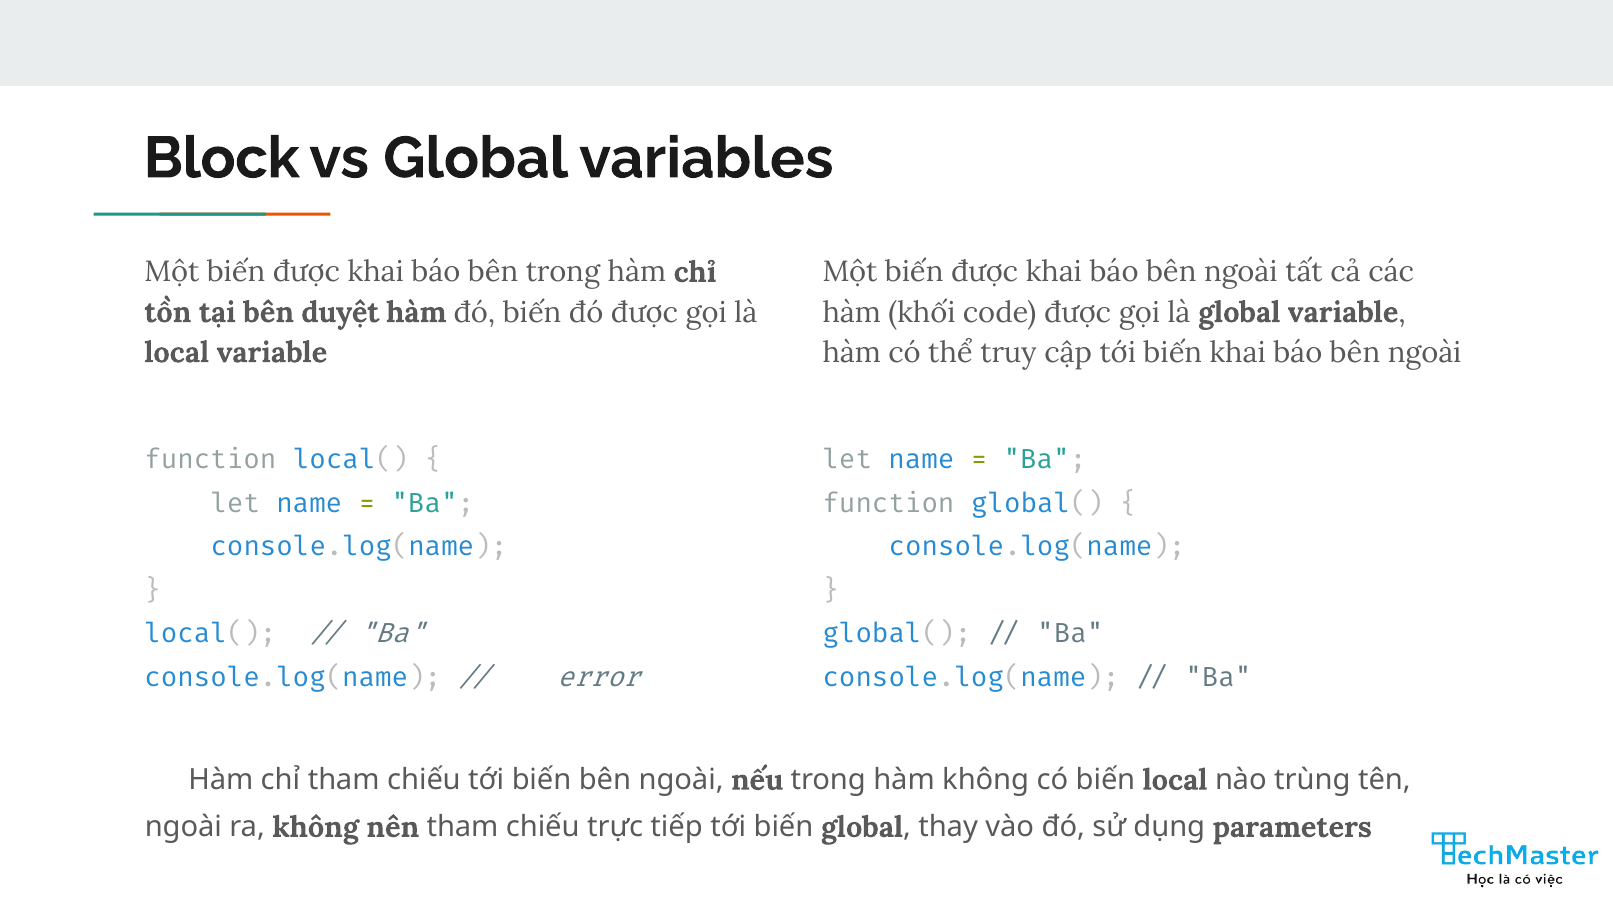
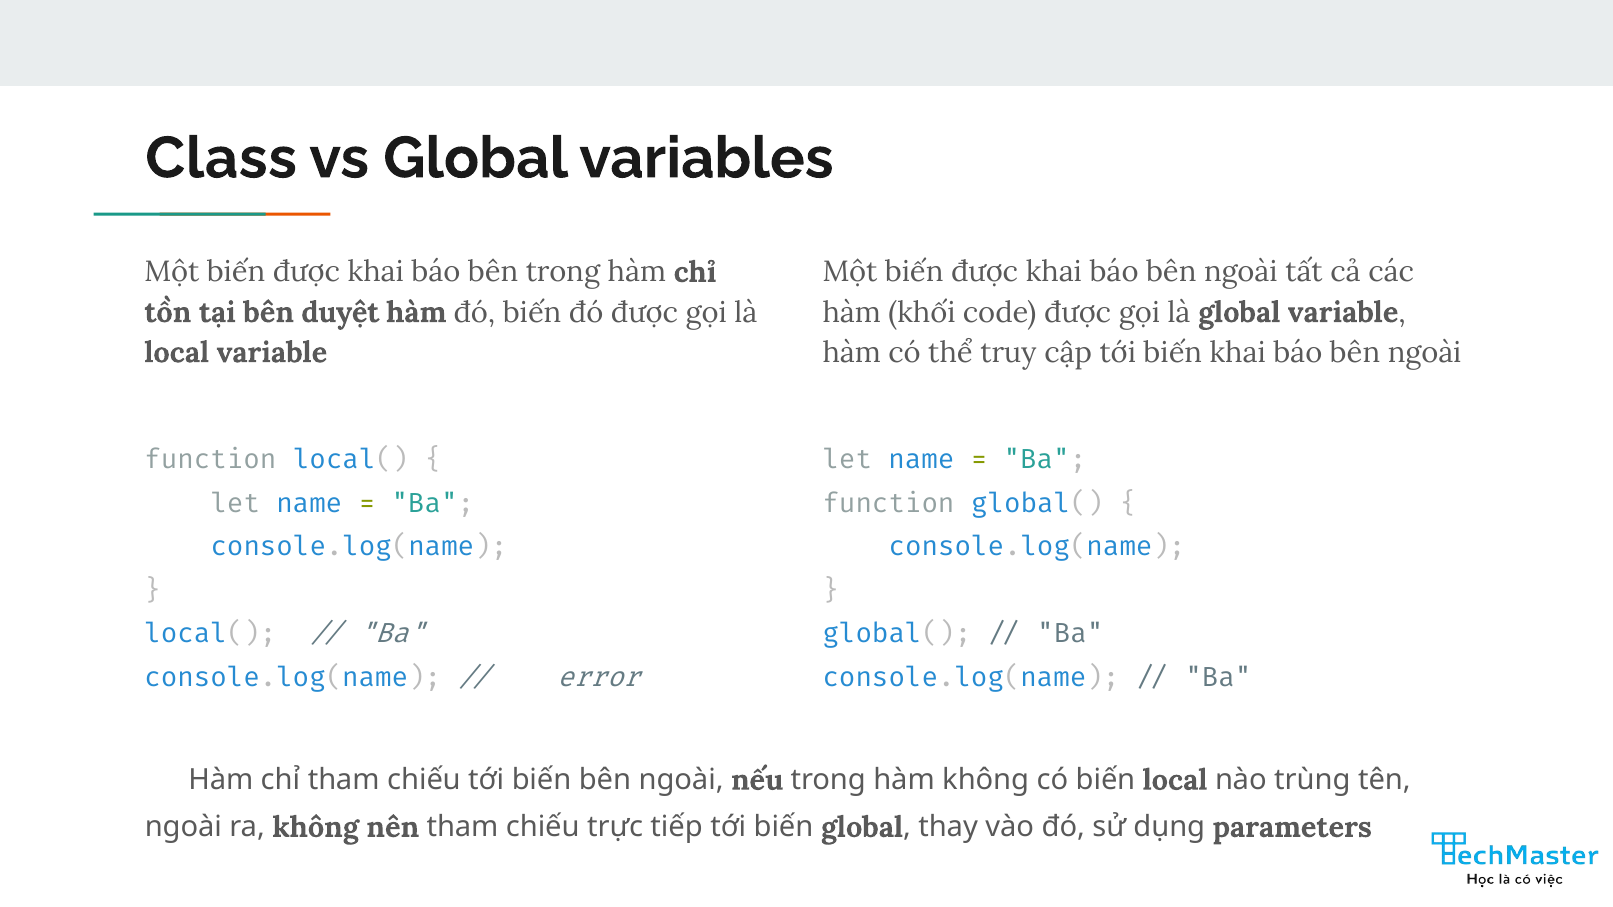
Block: Block -> Class
